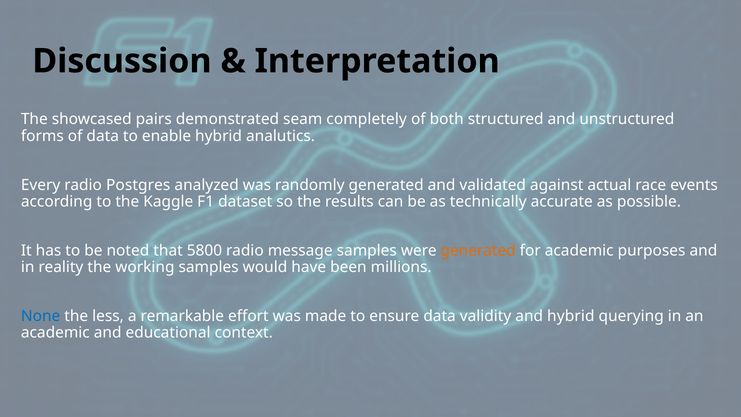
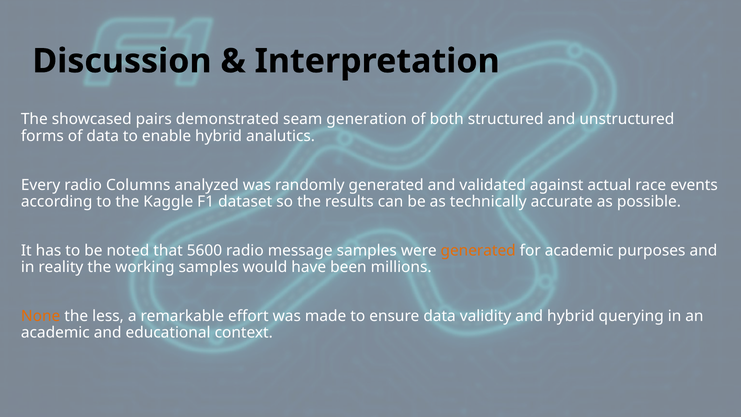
completely: completely -> generation
Postgres: Postgres -> Columns
5800: 5800 -> 5600
None colour: blue -> orange
